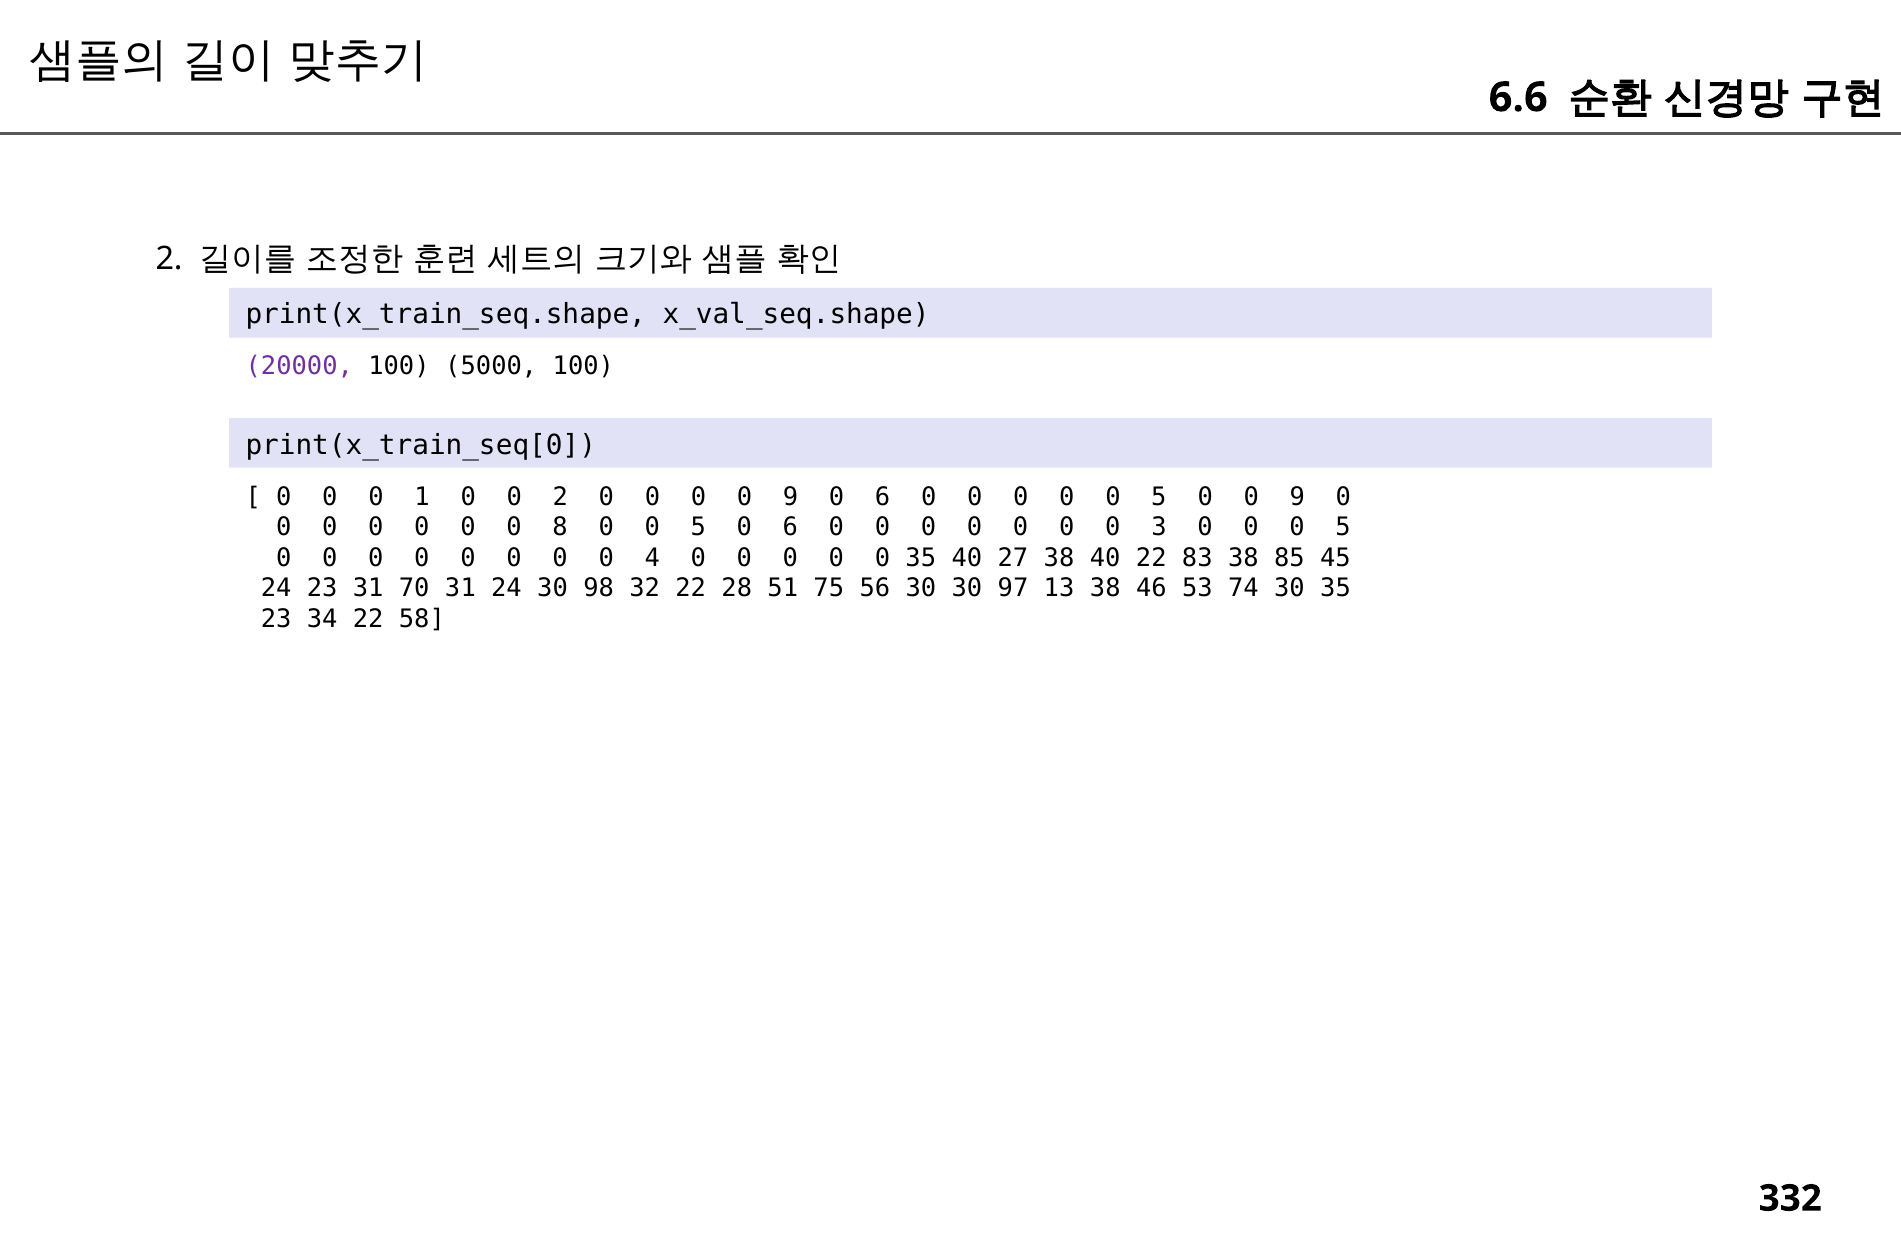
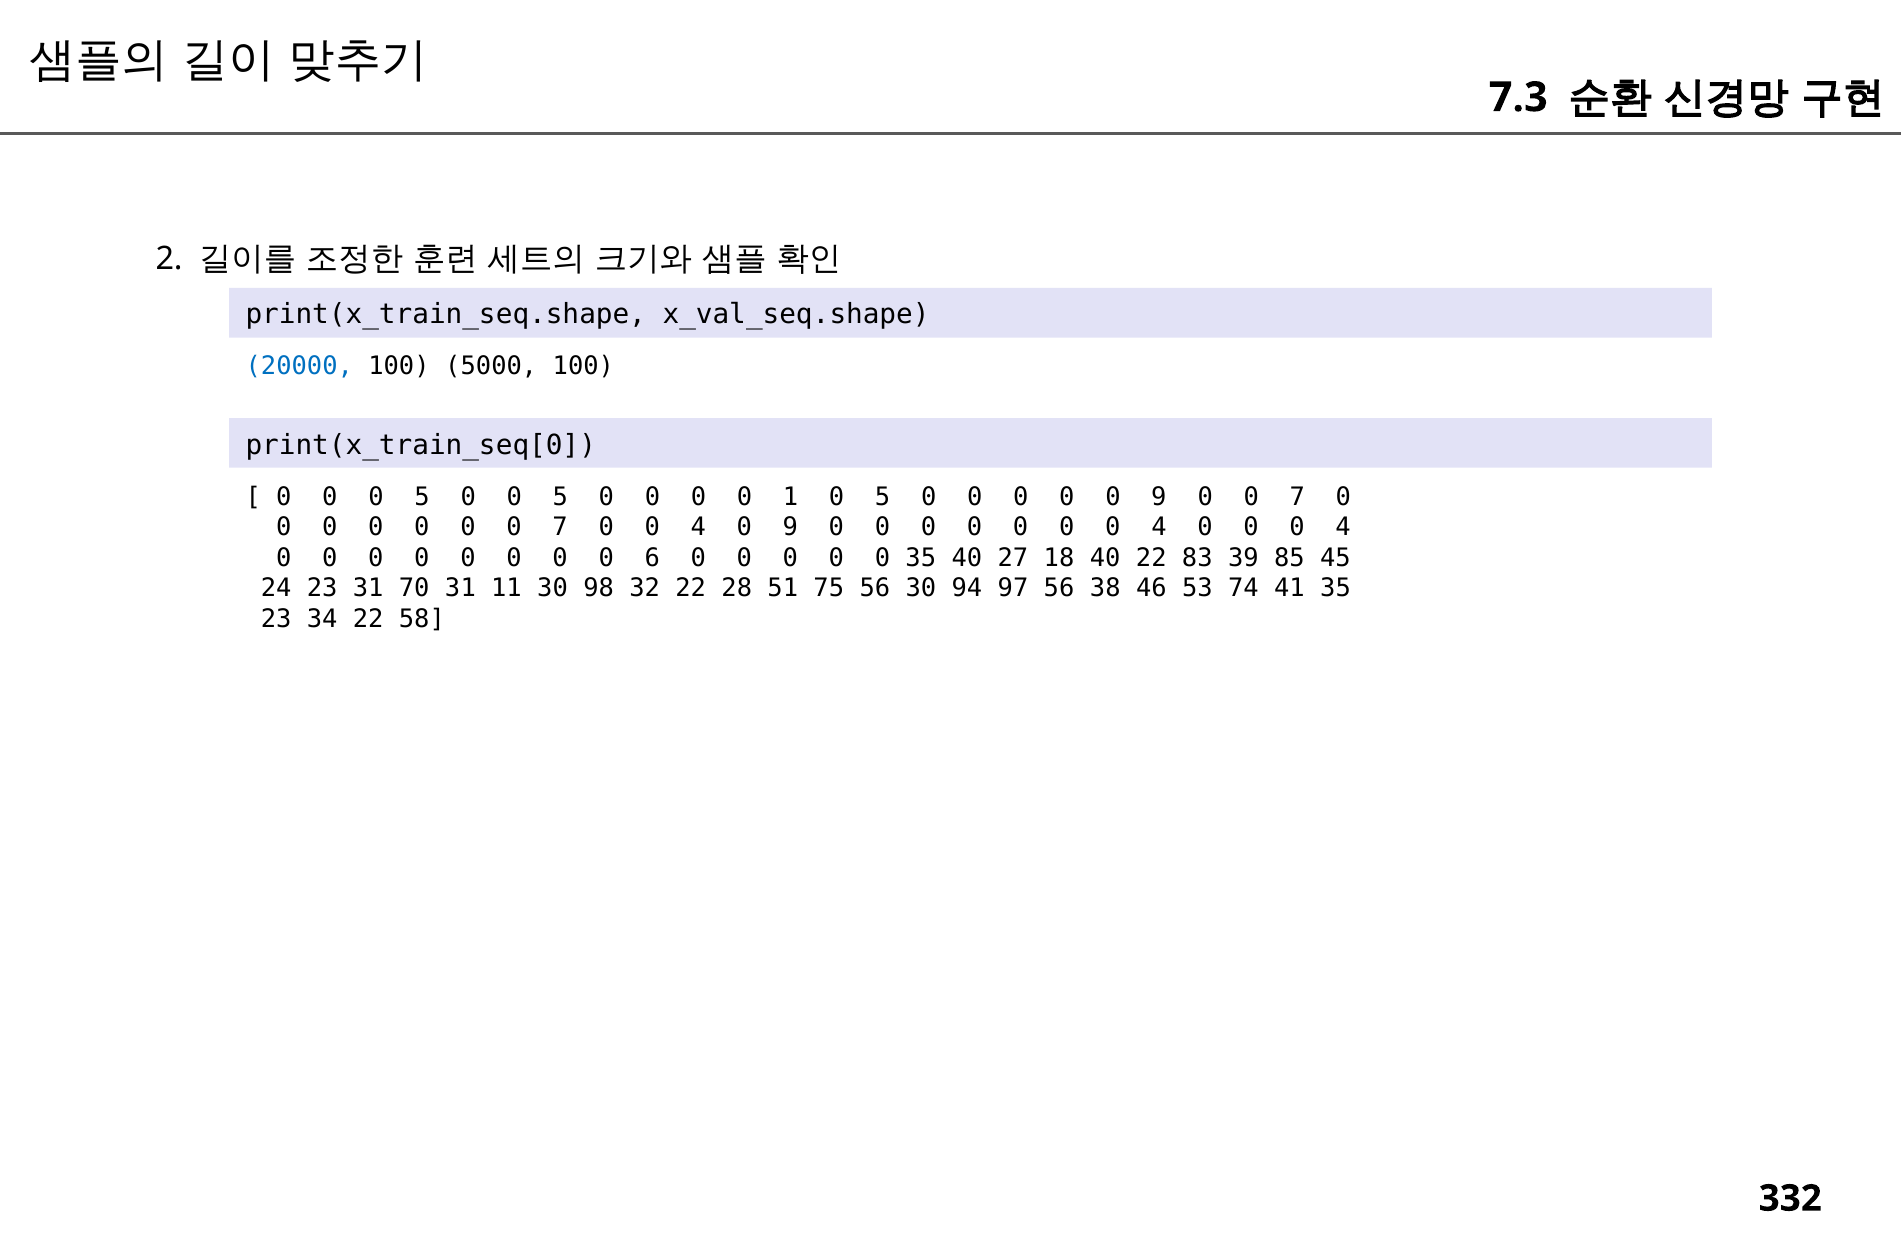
6.6: 6.6 -> 7.3
20000 colour: purple -> blue
0 0 0 1: 1 -> 5
2 at (560, 497): 2 -> 5
0 0 0 9: 9 -> 1
6 at (883, 497): 6 -> 5
5 at (1159, 497): 5 -> 9
9 at (1297, 497): 9 -> 7
0 0 0 8: 8 -> 7
5 at (698, 527): 5 -> 4
6 at (790, 527): 6 -> 9
3 at (1159, 527): 3 -> 4
5 at (1343, 527): 5 -> 4
4: 4 -> 6
27 38: 38 -> 18
83 38: 38 -> 39
31 24: 24 -> 11
30 30: 30 -> 94
97 13: 13 -> 56
74 30: 30 -> 41
